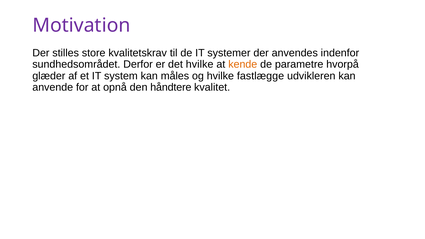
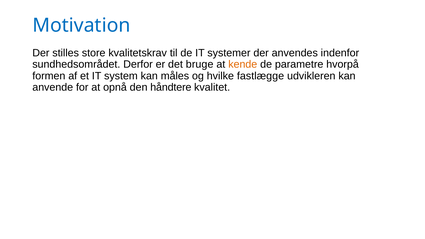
Motivation colour: purple -> blue
det hvilke: hvilke -> bruge
glæder: glæder -> formen
